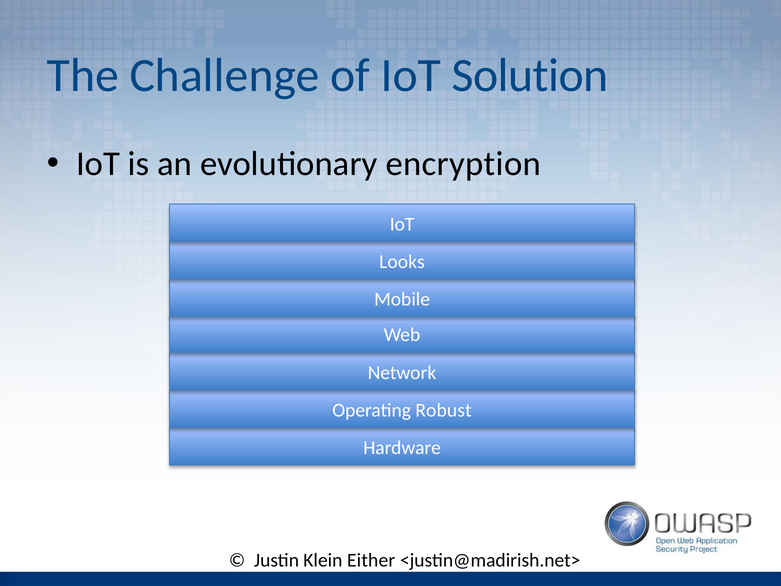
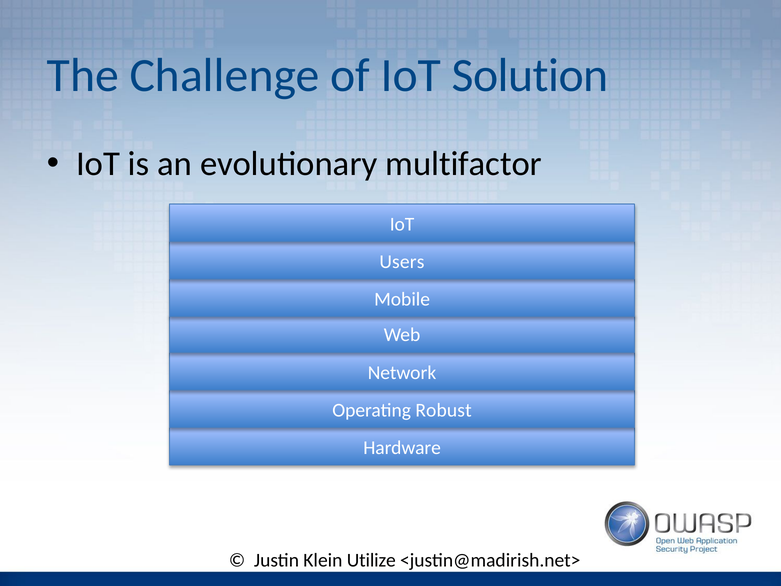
encryption: encryption -> multifactor
Looks: Looks -> Users
Either: Either -> Utilize
